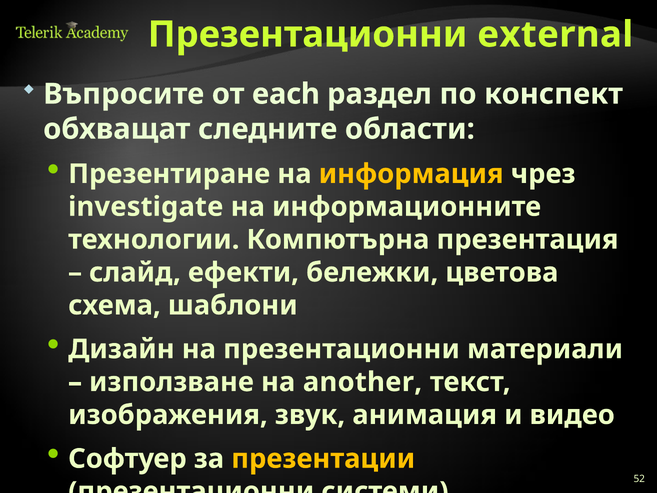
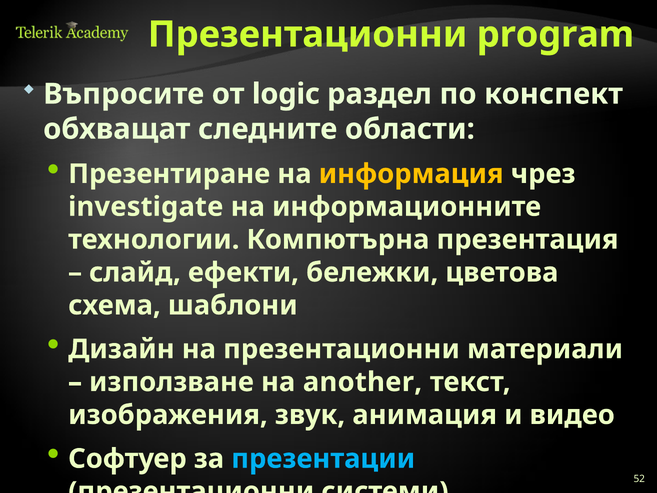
external: external -> program
each: each -> logic
презентации colour: yellow -> light blue
